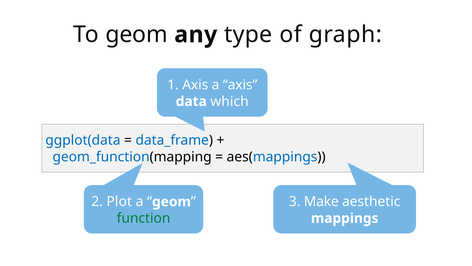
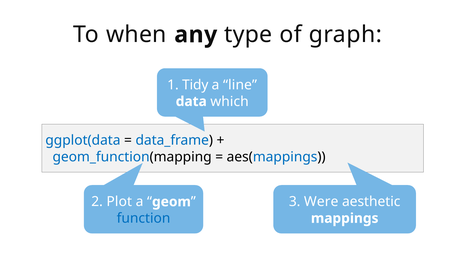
To geom: geom -> when
1 Axis: Axis -> Tidy
a axis: axis -> line
Make: Make -> Were
function colour: green -> blue
